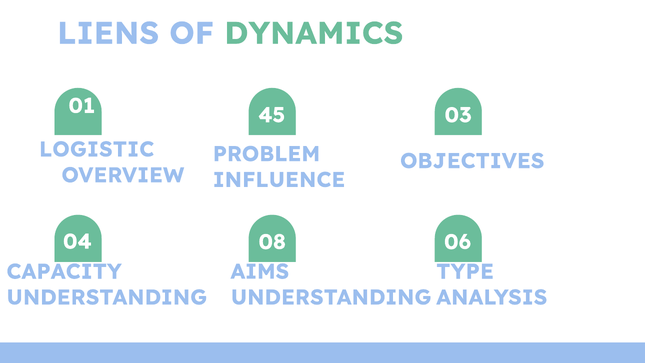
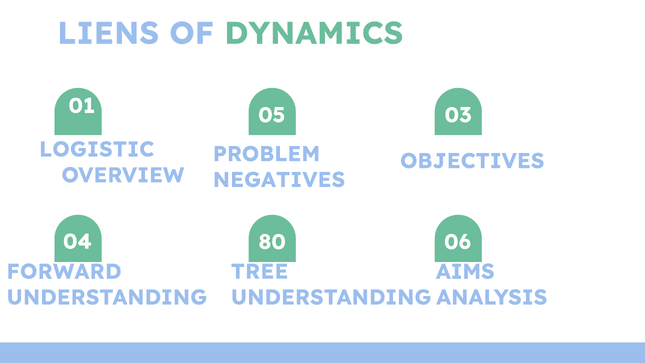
45: 45 -> 05
INFLUENCE: INFLUENCE -> NEGATIVES
08: 08 -> 80
CAPACITY: CAPACITY -> FORWARD
AIMS: AIMS -> TREE
TYPE: TYPE -> AIMS
